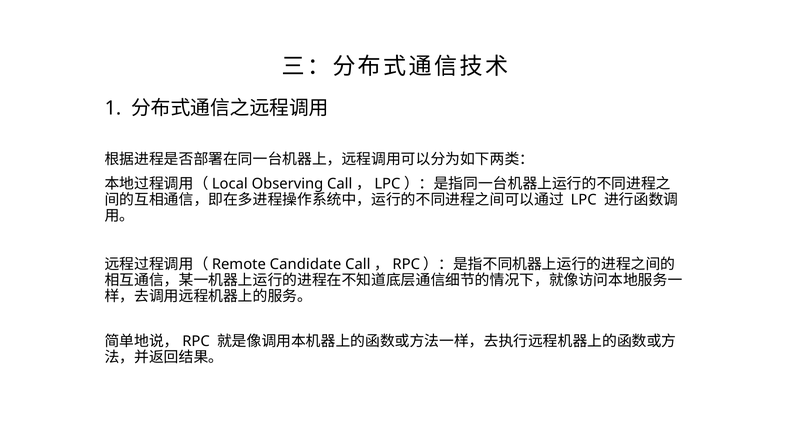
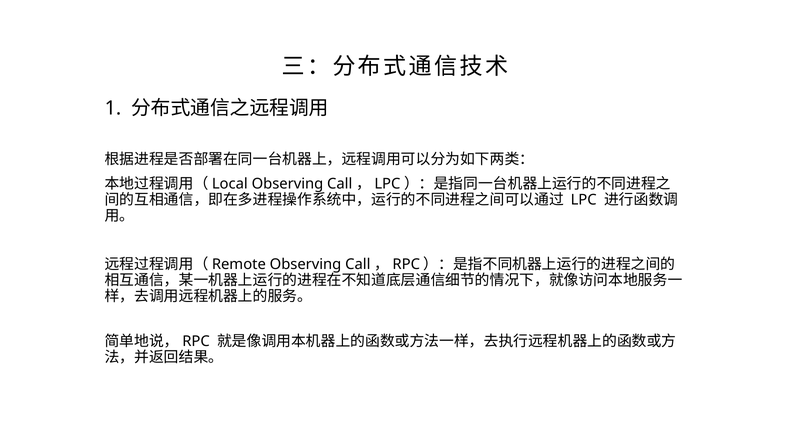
Candidate at (305, 264): Candidate -> Observing
